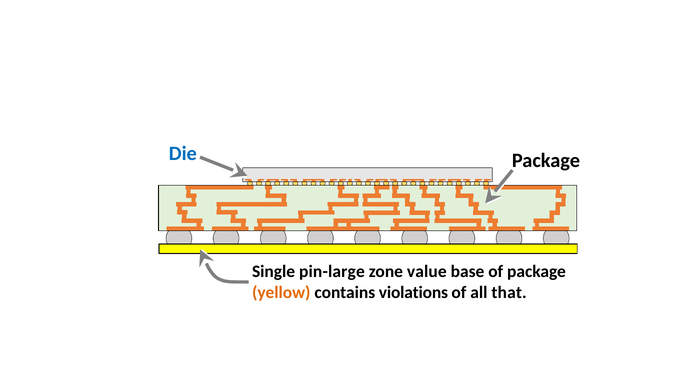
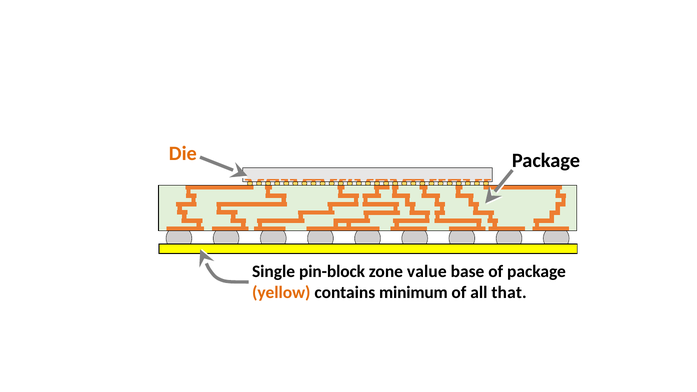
Die colour: blue -> orange
pin-large: pin-large -> pin-block
violations: violations -> minimum
